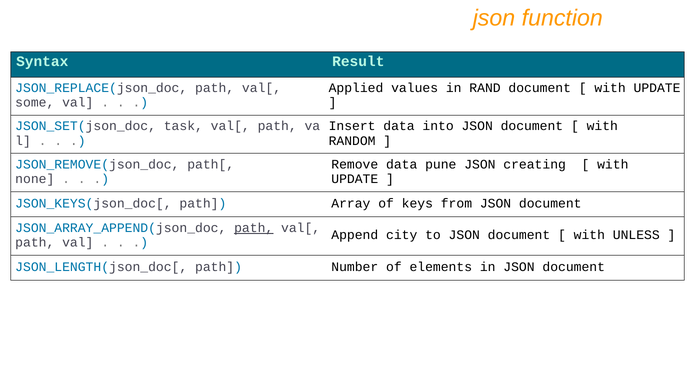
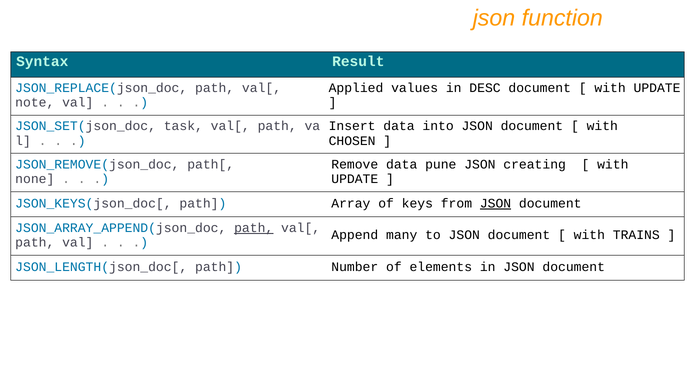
RAND: RAND -> DESC
some: some -> note
RANDOM: RANDOM -> CHOSEN
JSON at (496, 203) underline: none -> present
city: city -> many
UNLESS: UNLESS -> TRAINS
